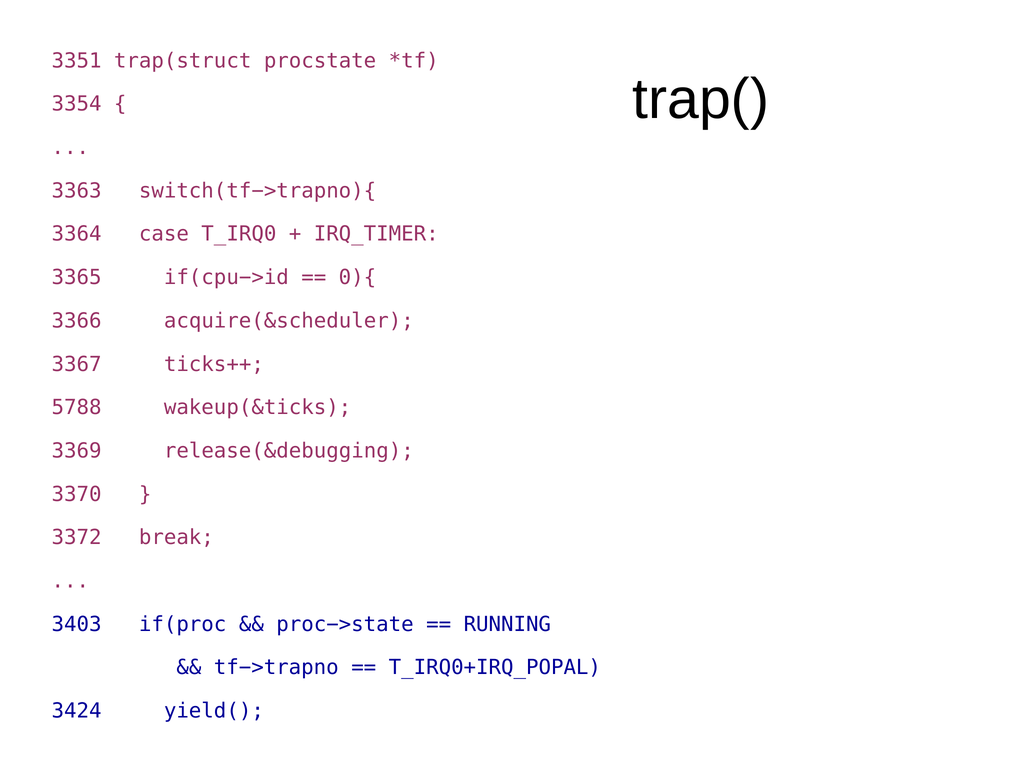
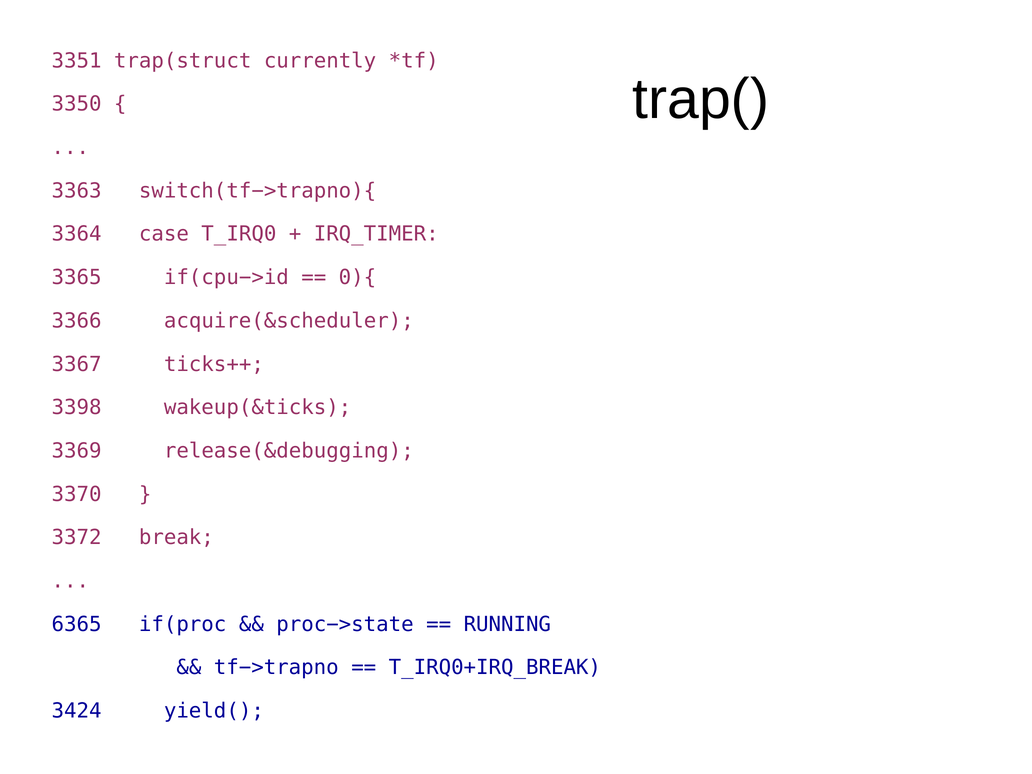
procstate: procstate -> currently
3354: 3354 -> 3350
5788: 5788 -> 3398
3403: 3403 -> 6365
T_IRQ0+IRQ_POPAL: T_IRQ0+IRQ_POPAL -> T_IRQ0+IRQ_BREAK
